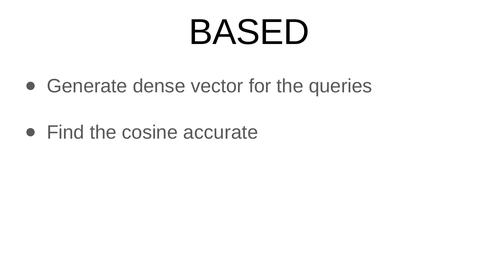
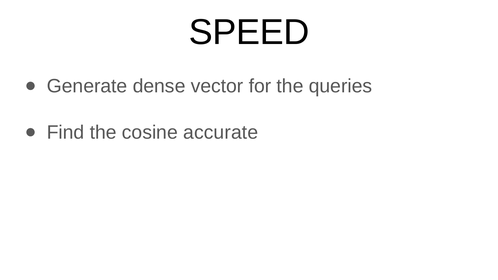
BASED: BASED -> SPEED
